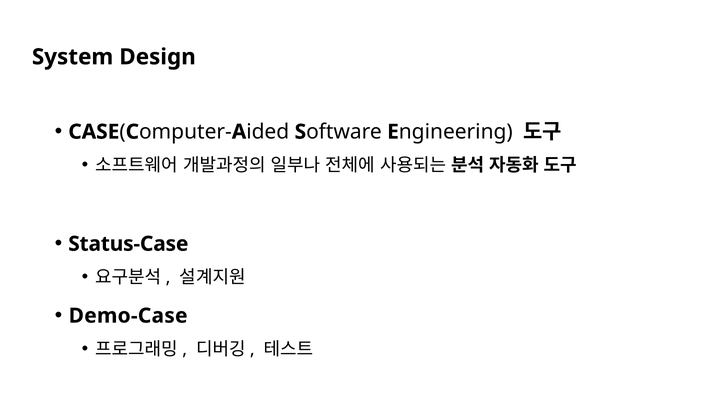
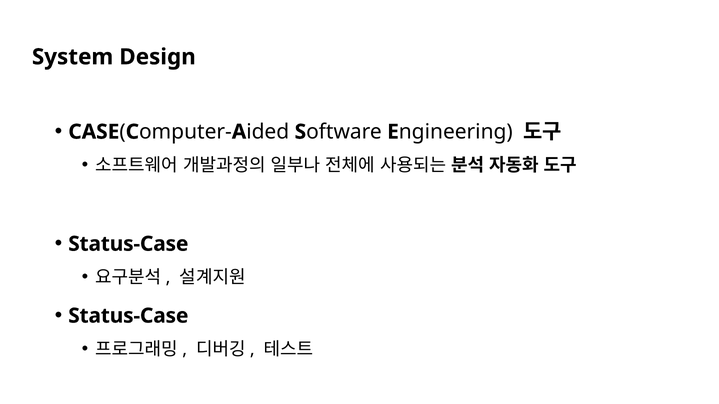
Demo-Case at (128, 316): Demo-Case -> Status-Case
